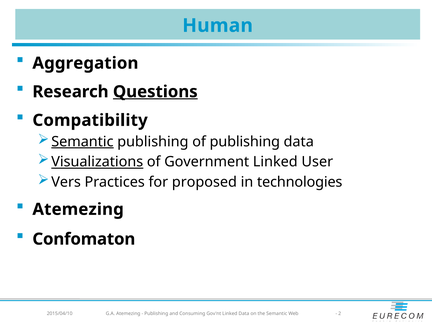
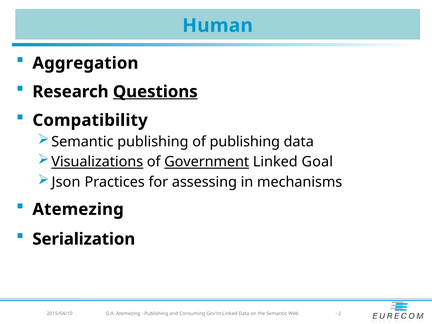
Semantic at (82, 142) underline: present -> none
Government underline: none -> present
User: User -> Goal
Vers: Vers -> Json
proposed: proposed -> assessing
technologies: technologies -> mechanisms
Confomaton: Confomaton -> Serialization
